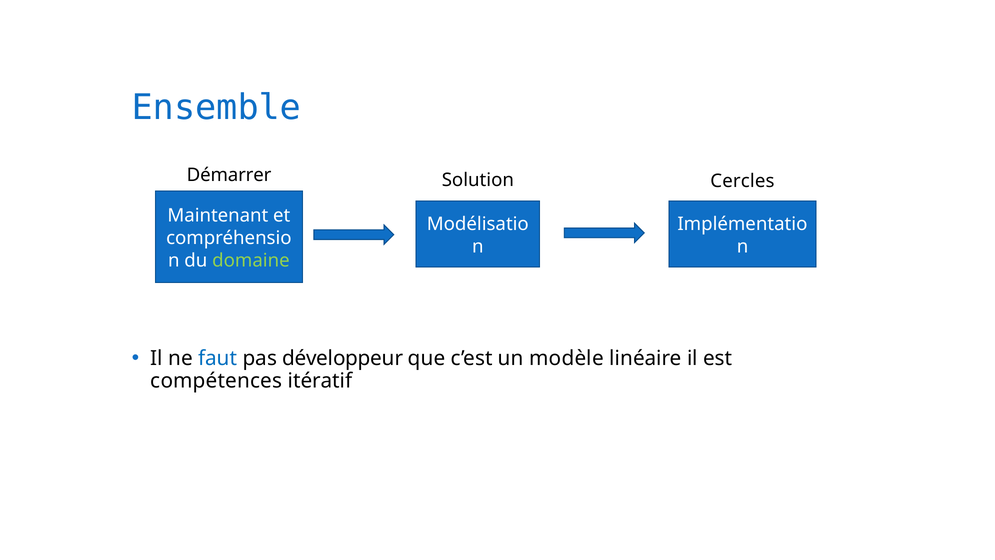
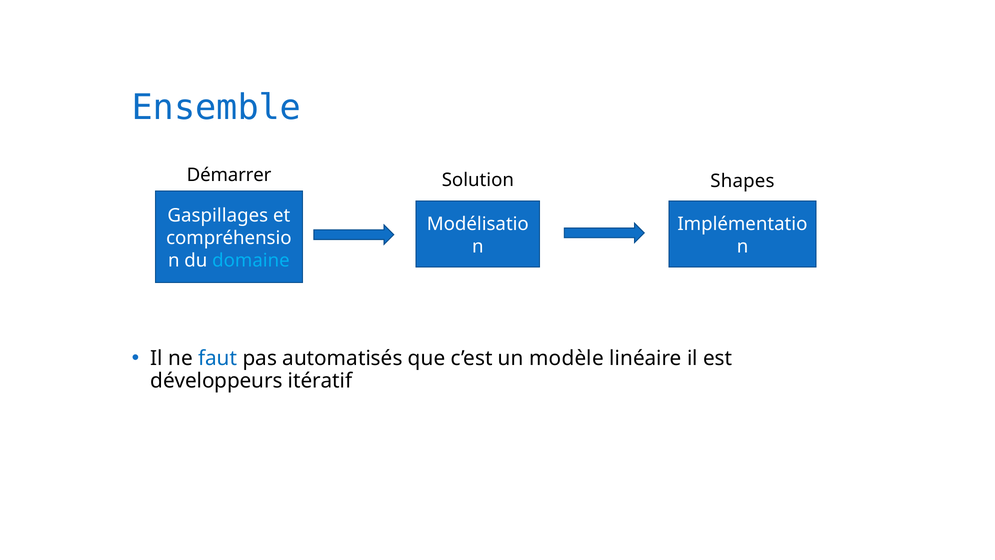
Cercles: Cercles -> Shapes
Maintenant: Maintenant -> Gaspillages
domaine colour: light green -> light blue
développeur: développeur -> automatisés
compétences: compétences -> développeurs
